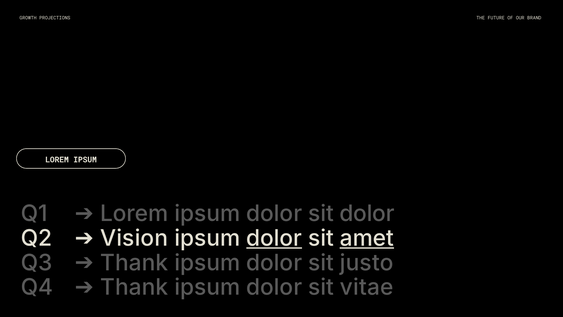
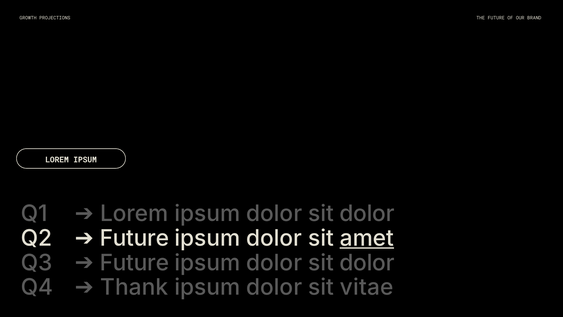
Vision at (134, 238): Vision -> Future
dolor at (274, 238) underline: present -> none
Thank at (134, 263): Thank -> Future
justo at (367, 263): justo -> dolor
